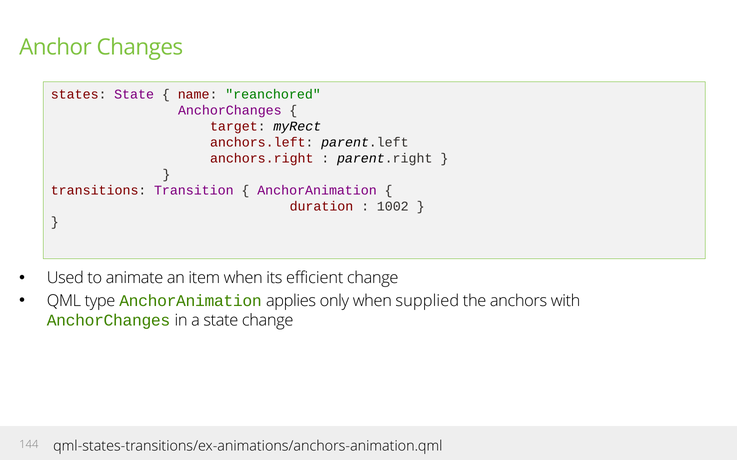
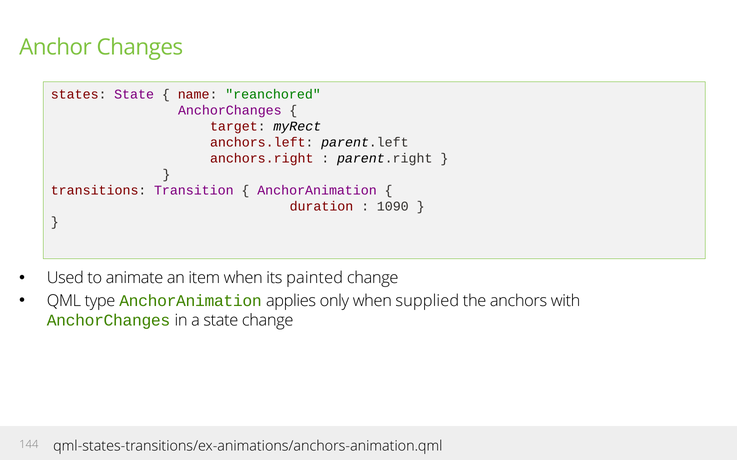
1002: 1002 -> 1090
efficient: efficient -> painted
